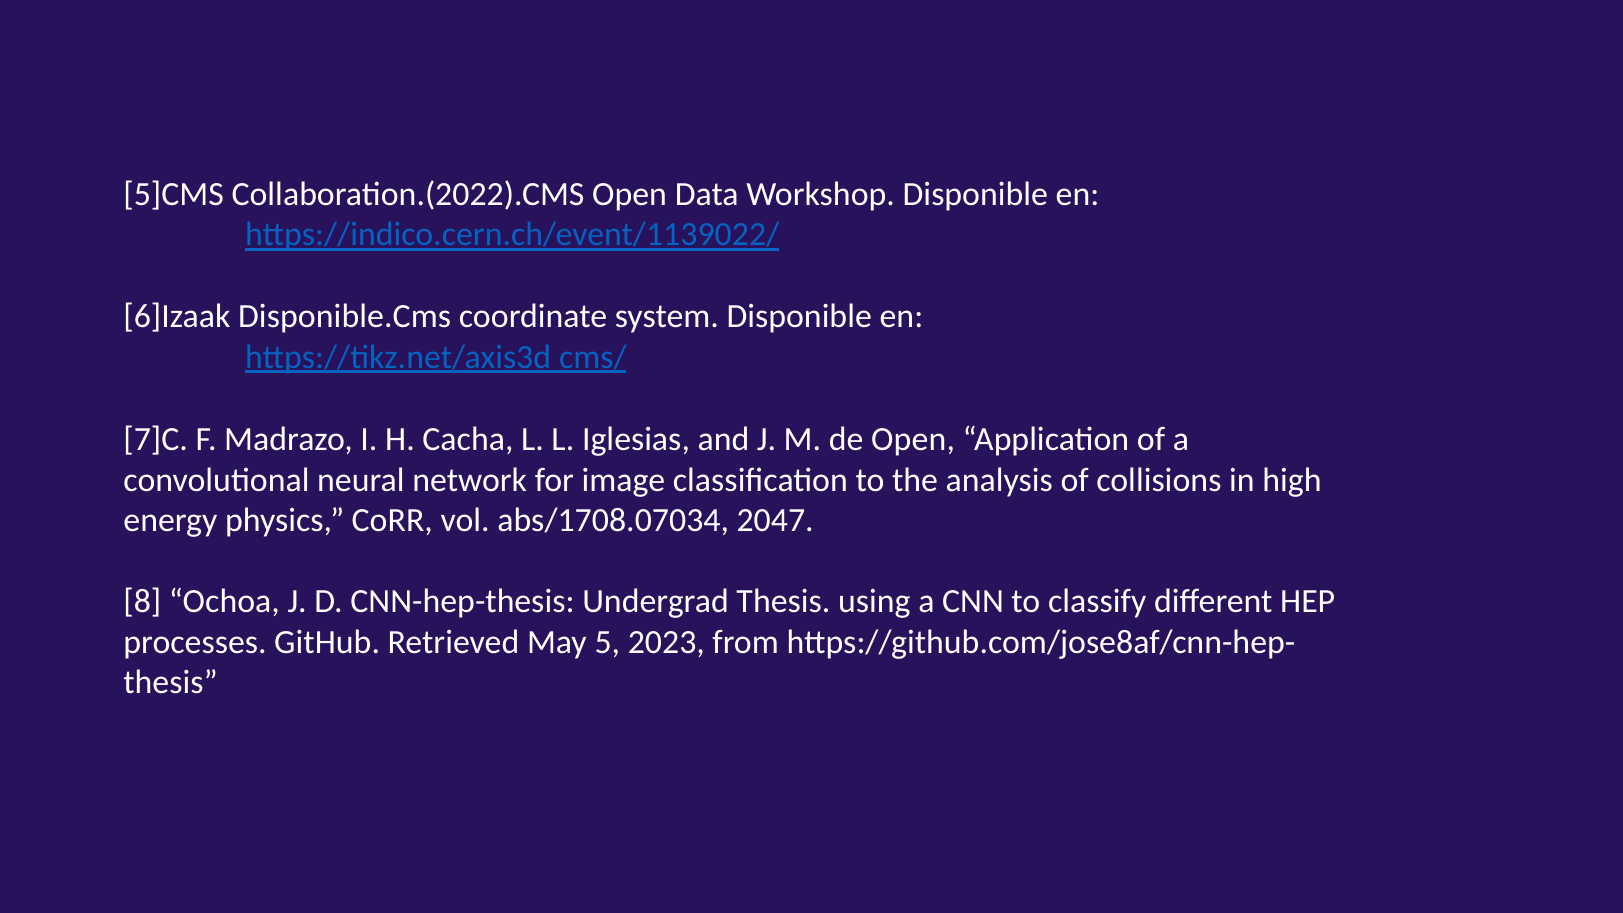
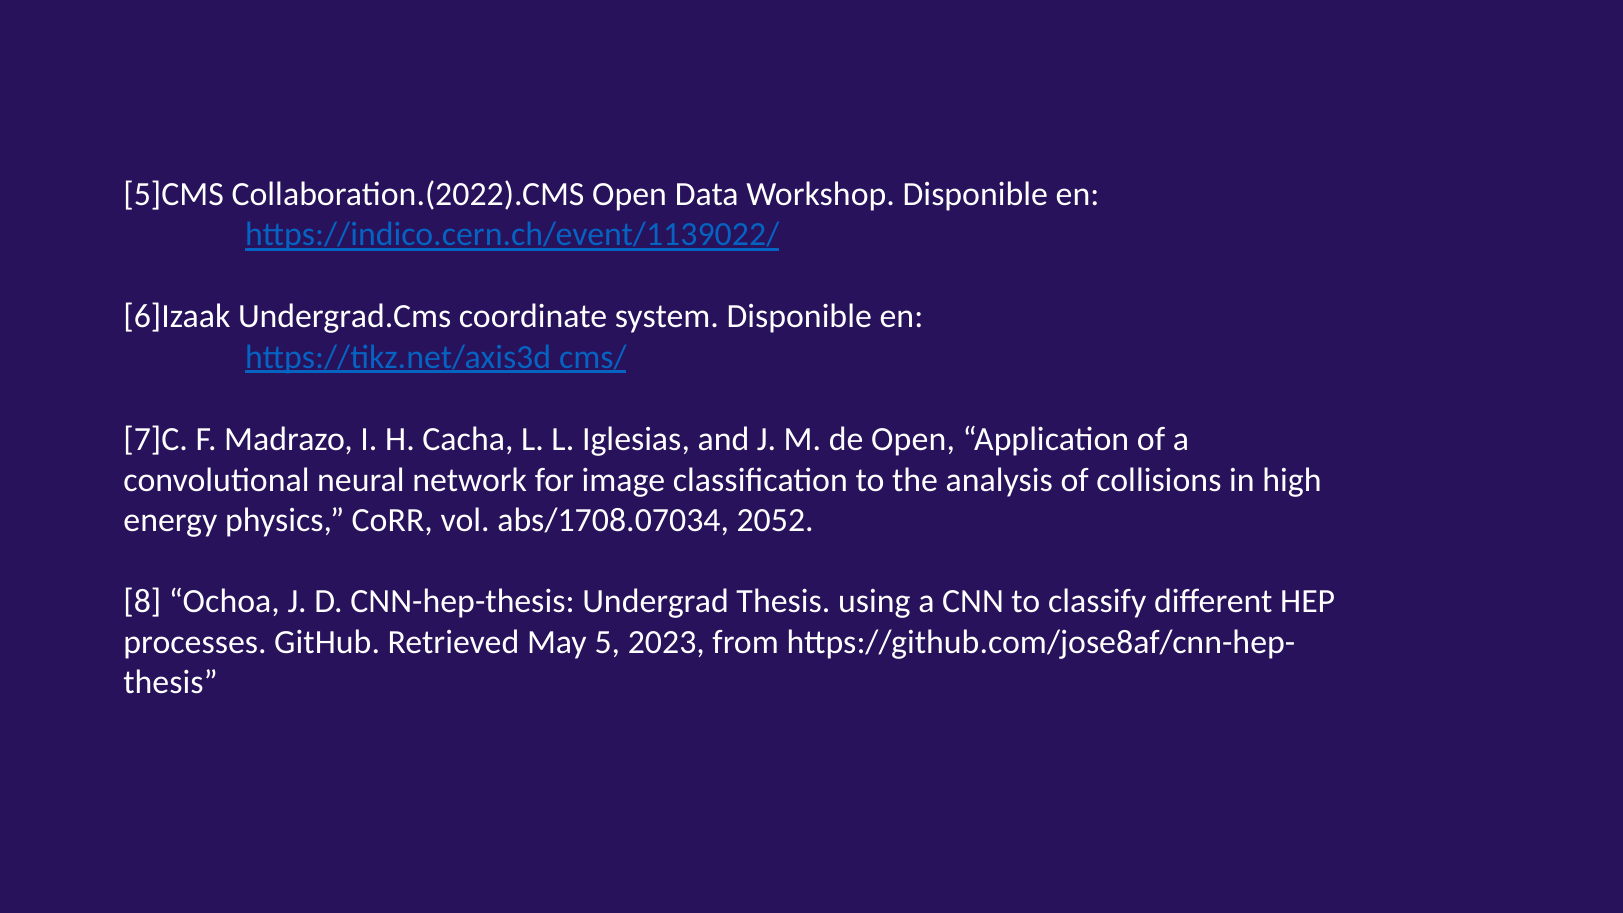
Disponible.Cms: Disponible.Cms -> Undergrad.Cms
2047: 2047 -> 2052
